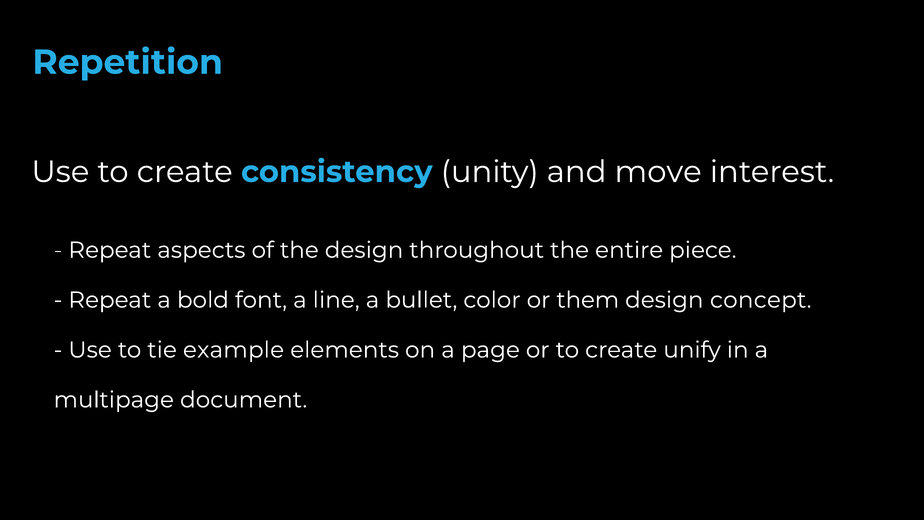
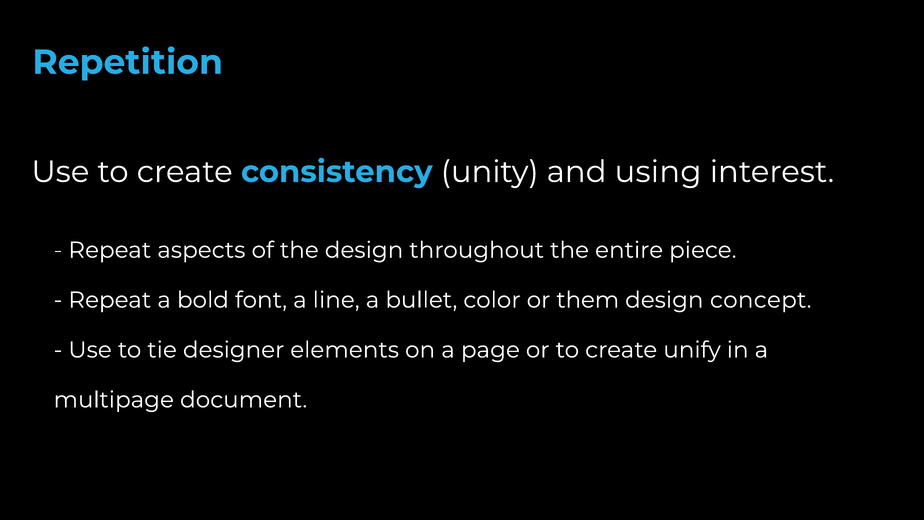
move: move -> using
example: example -> designer
